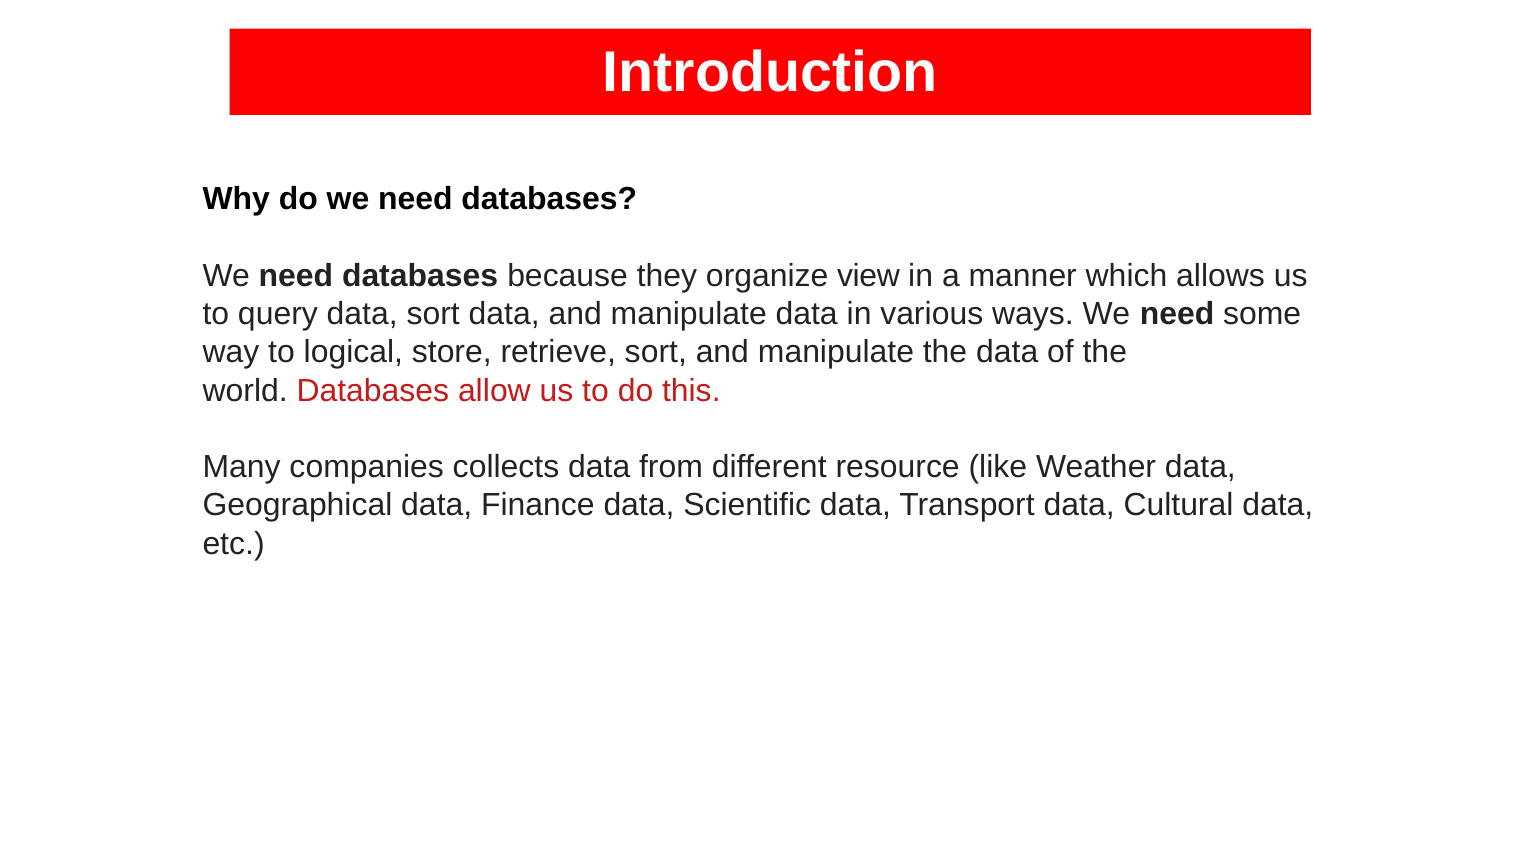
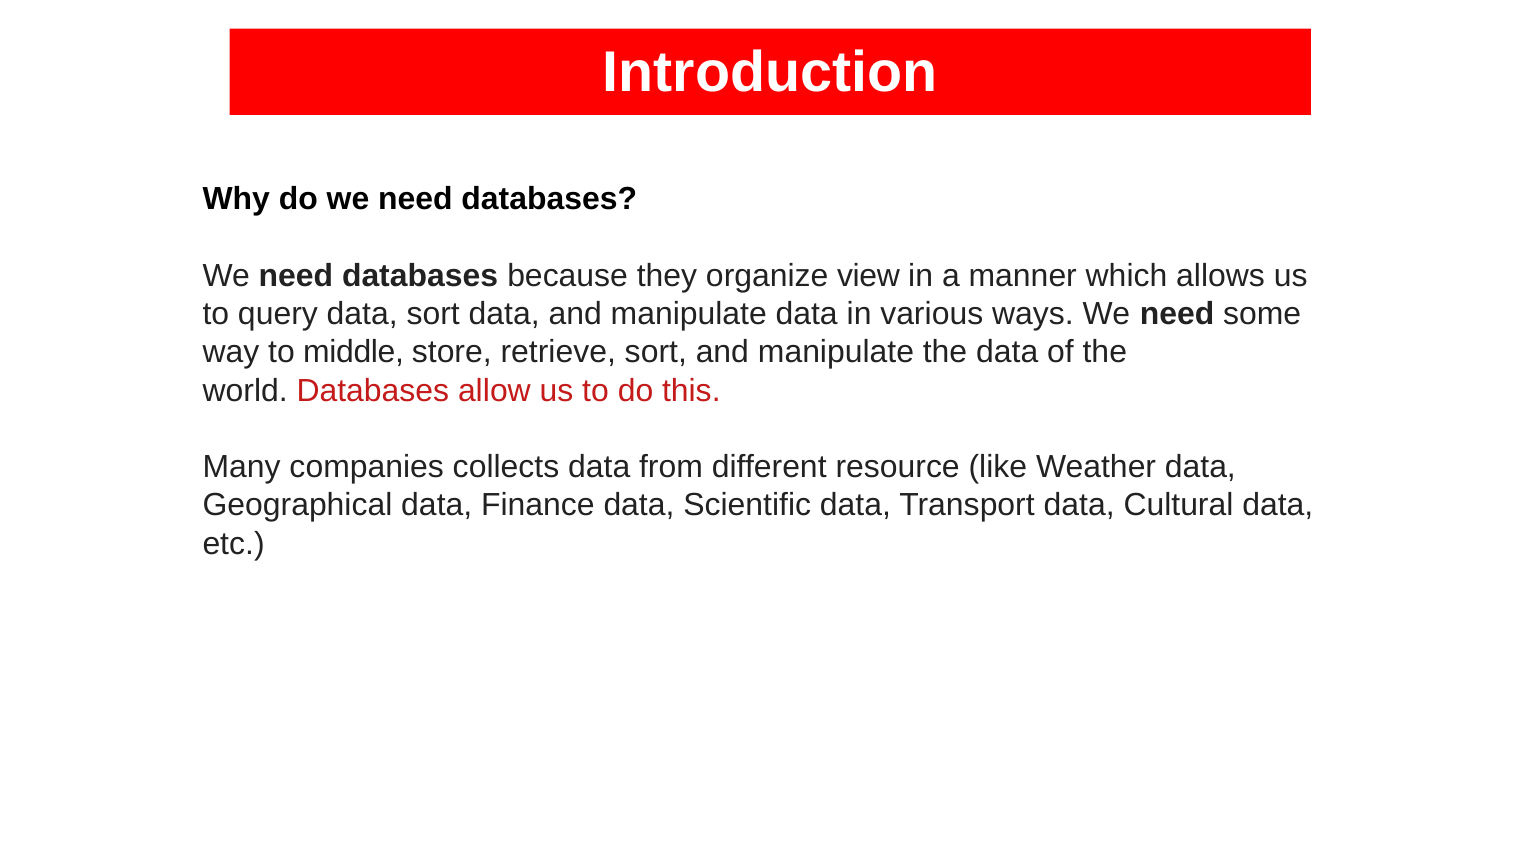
logical: logical -> middle
